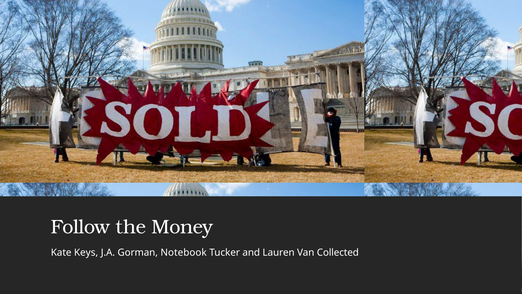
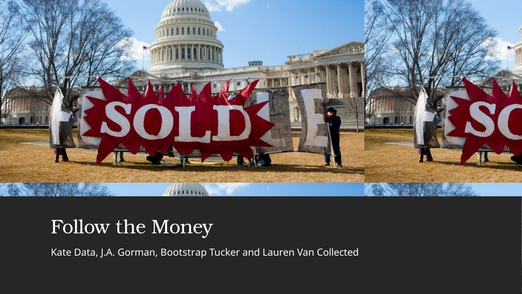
Keys: Keys -> Data
Notebook: Notebook -> Bootstrap
